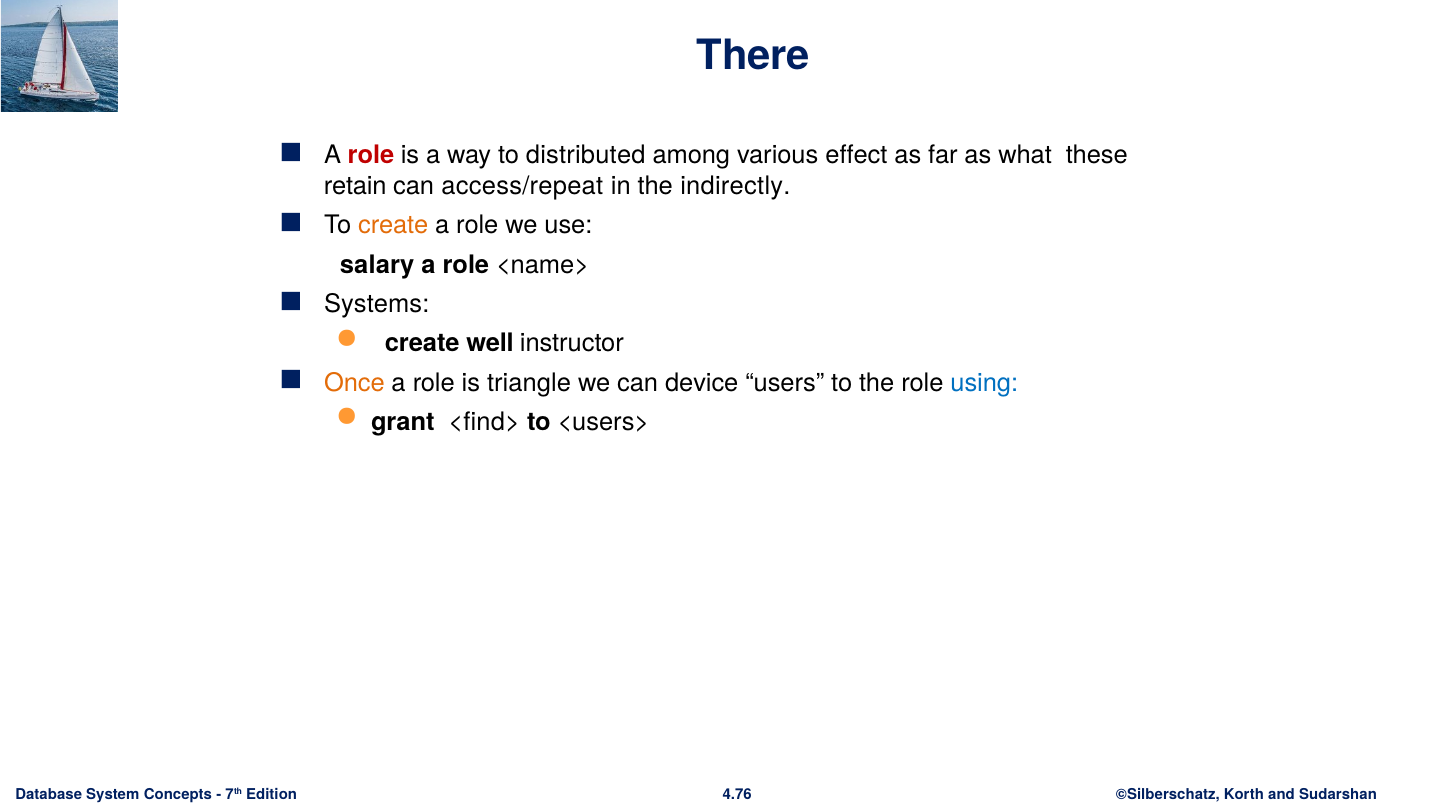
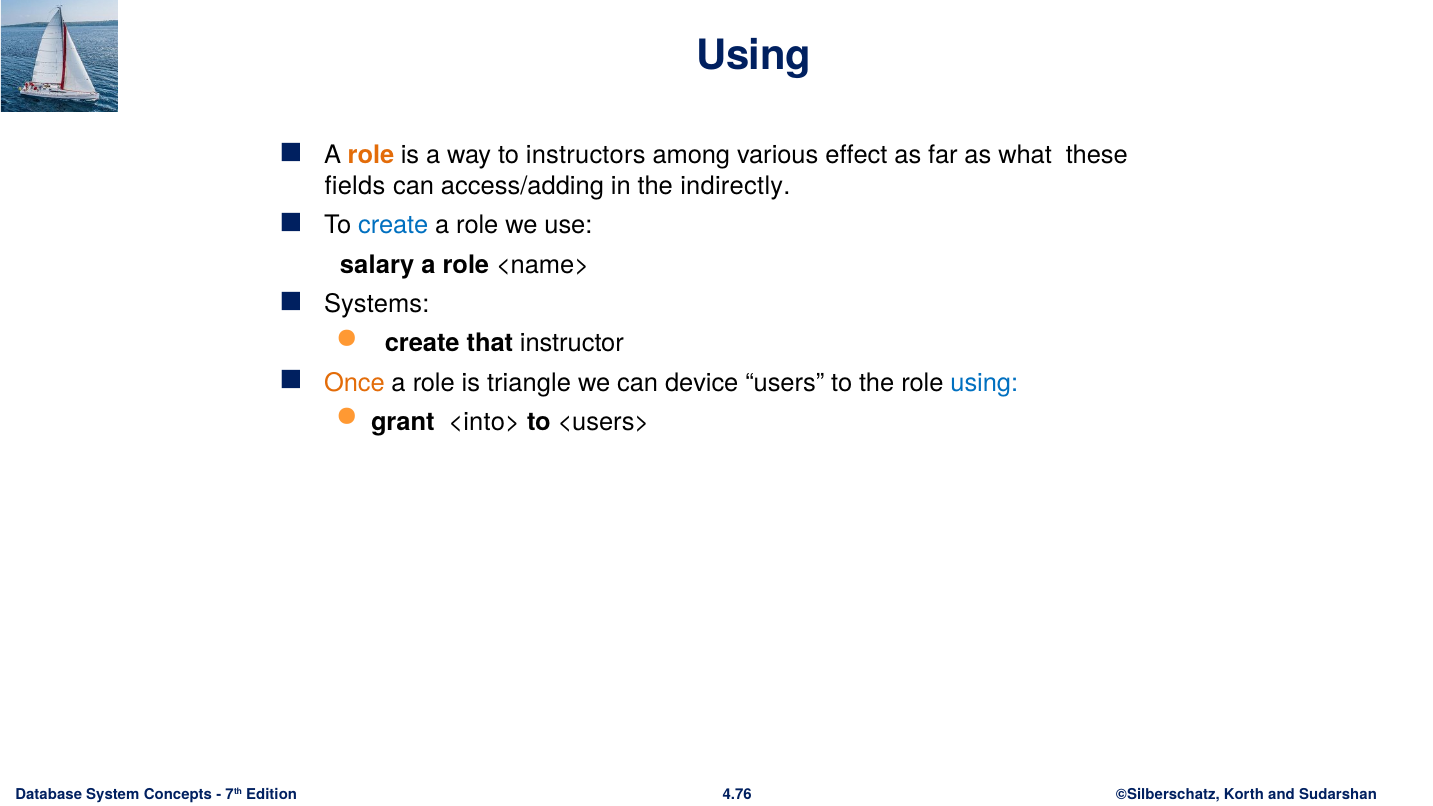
There at (753, 56): There -> Using
role at (371, 156) colour: red -> orange
distributed: distributed -> instructors
retain: retain -> fields
access/repeat: access/repeat -> access/adding
create at (393, 225) colour: orange -> blue
well: well -> that
<find>: <find> -> <into>
